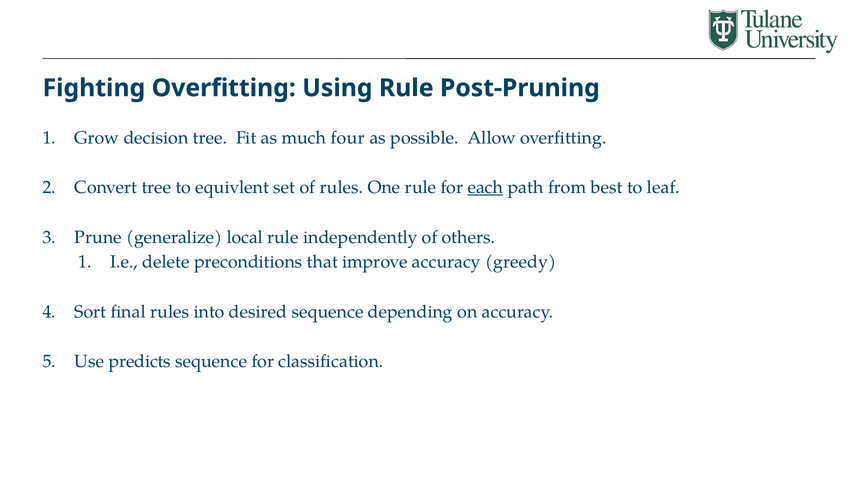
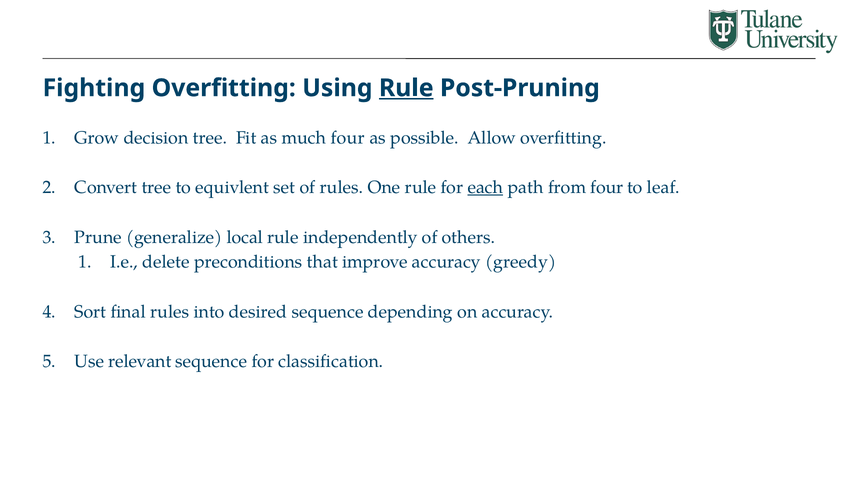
Rule at (406, 88) underline: none -> present
from best: best -> four
predicts: predicts -> relevant
